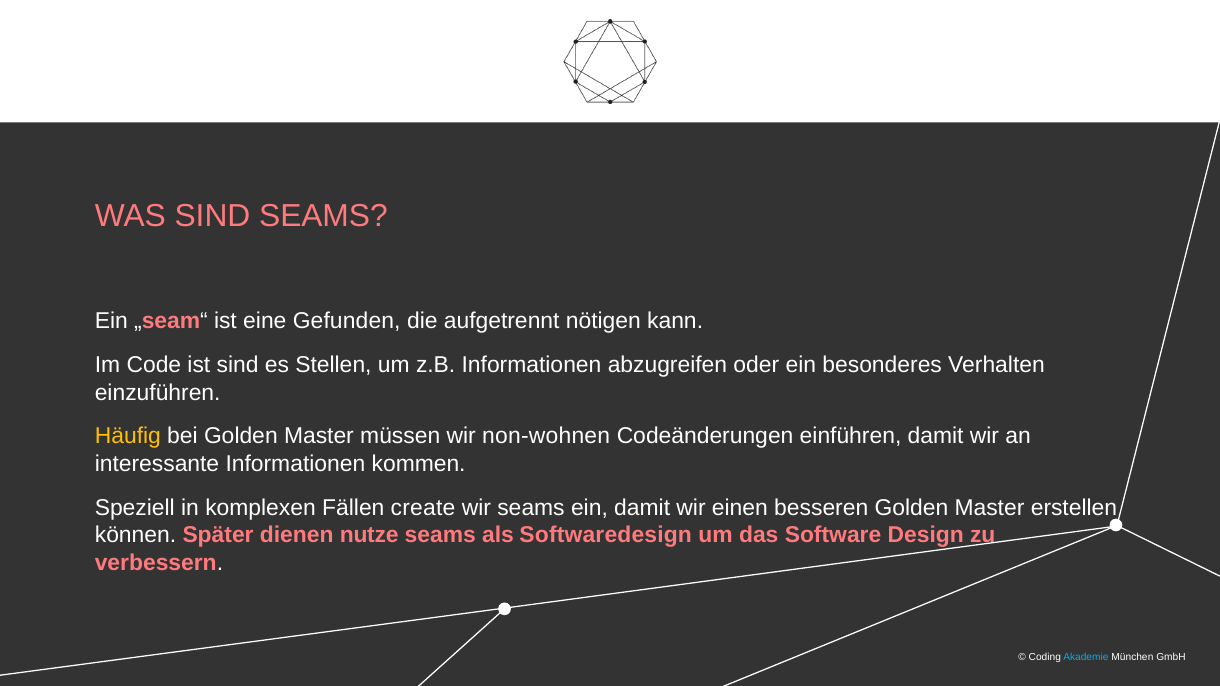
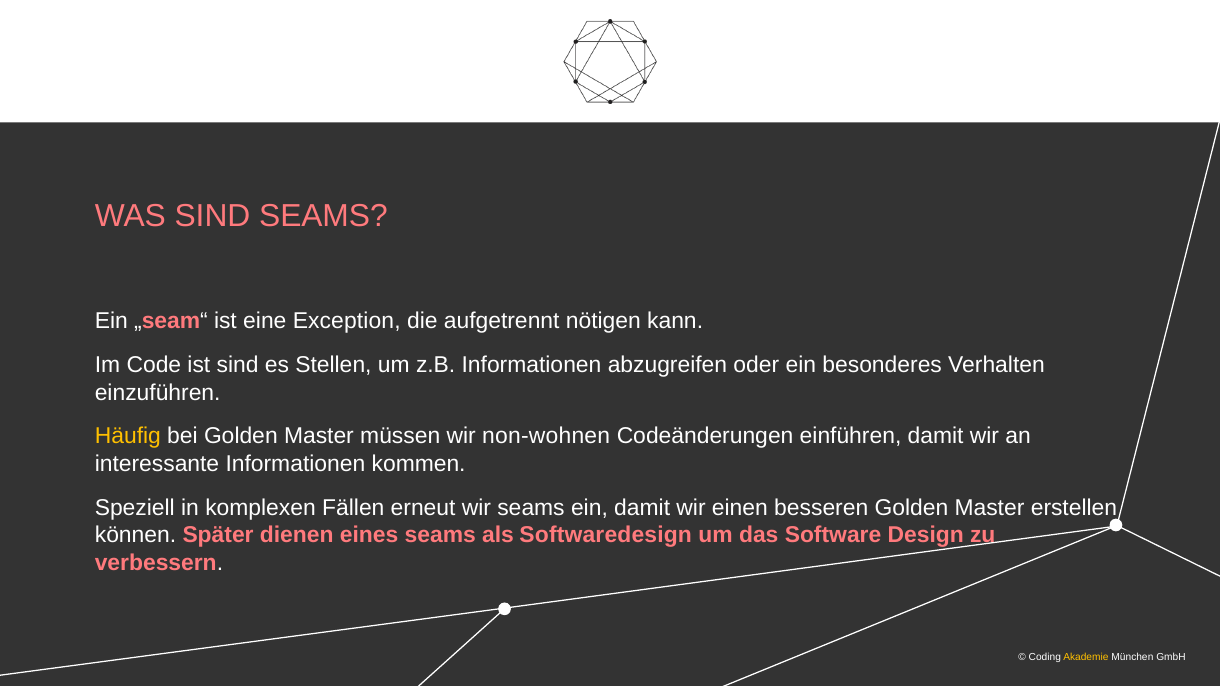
Gefunden: Gefunden -> Exception
create: create -> erneut
nutze: nutze -> eines
Akademie colour: light blue -> yellow
